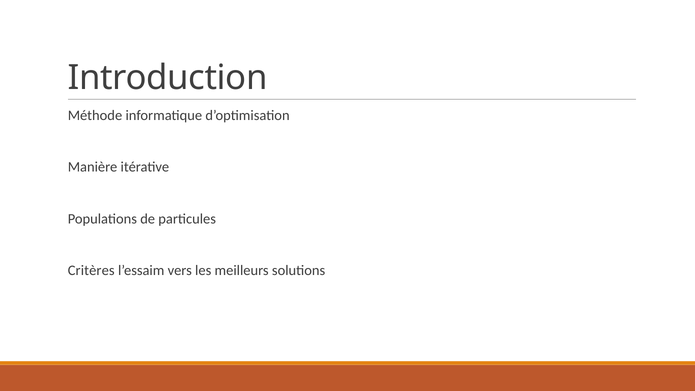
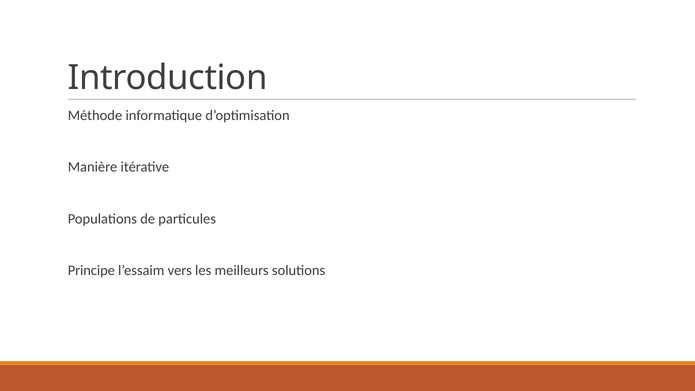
Critères: Critères -> Principe
